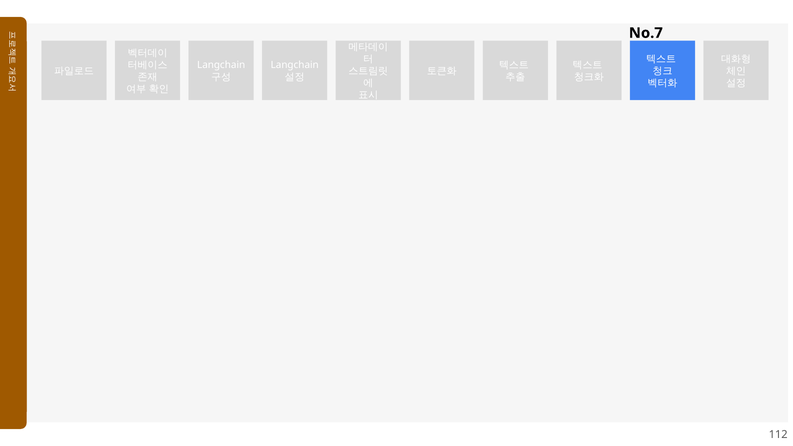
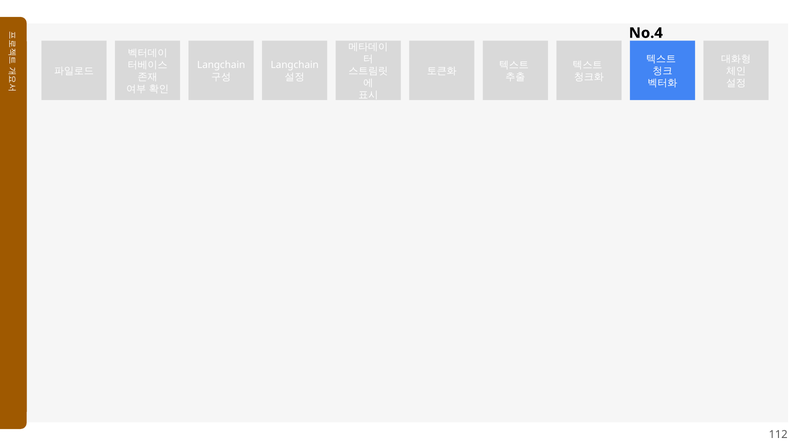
No.7: No.7 -> No.4
